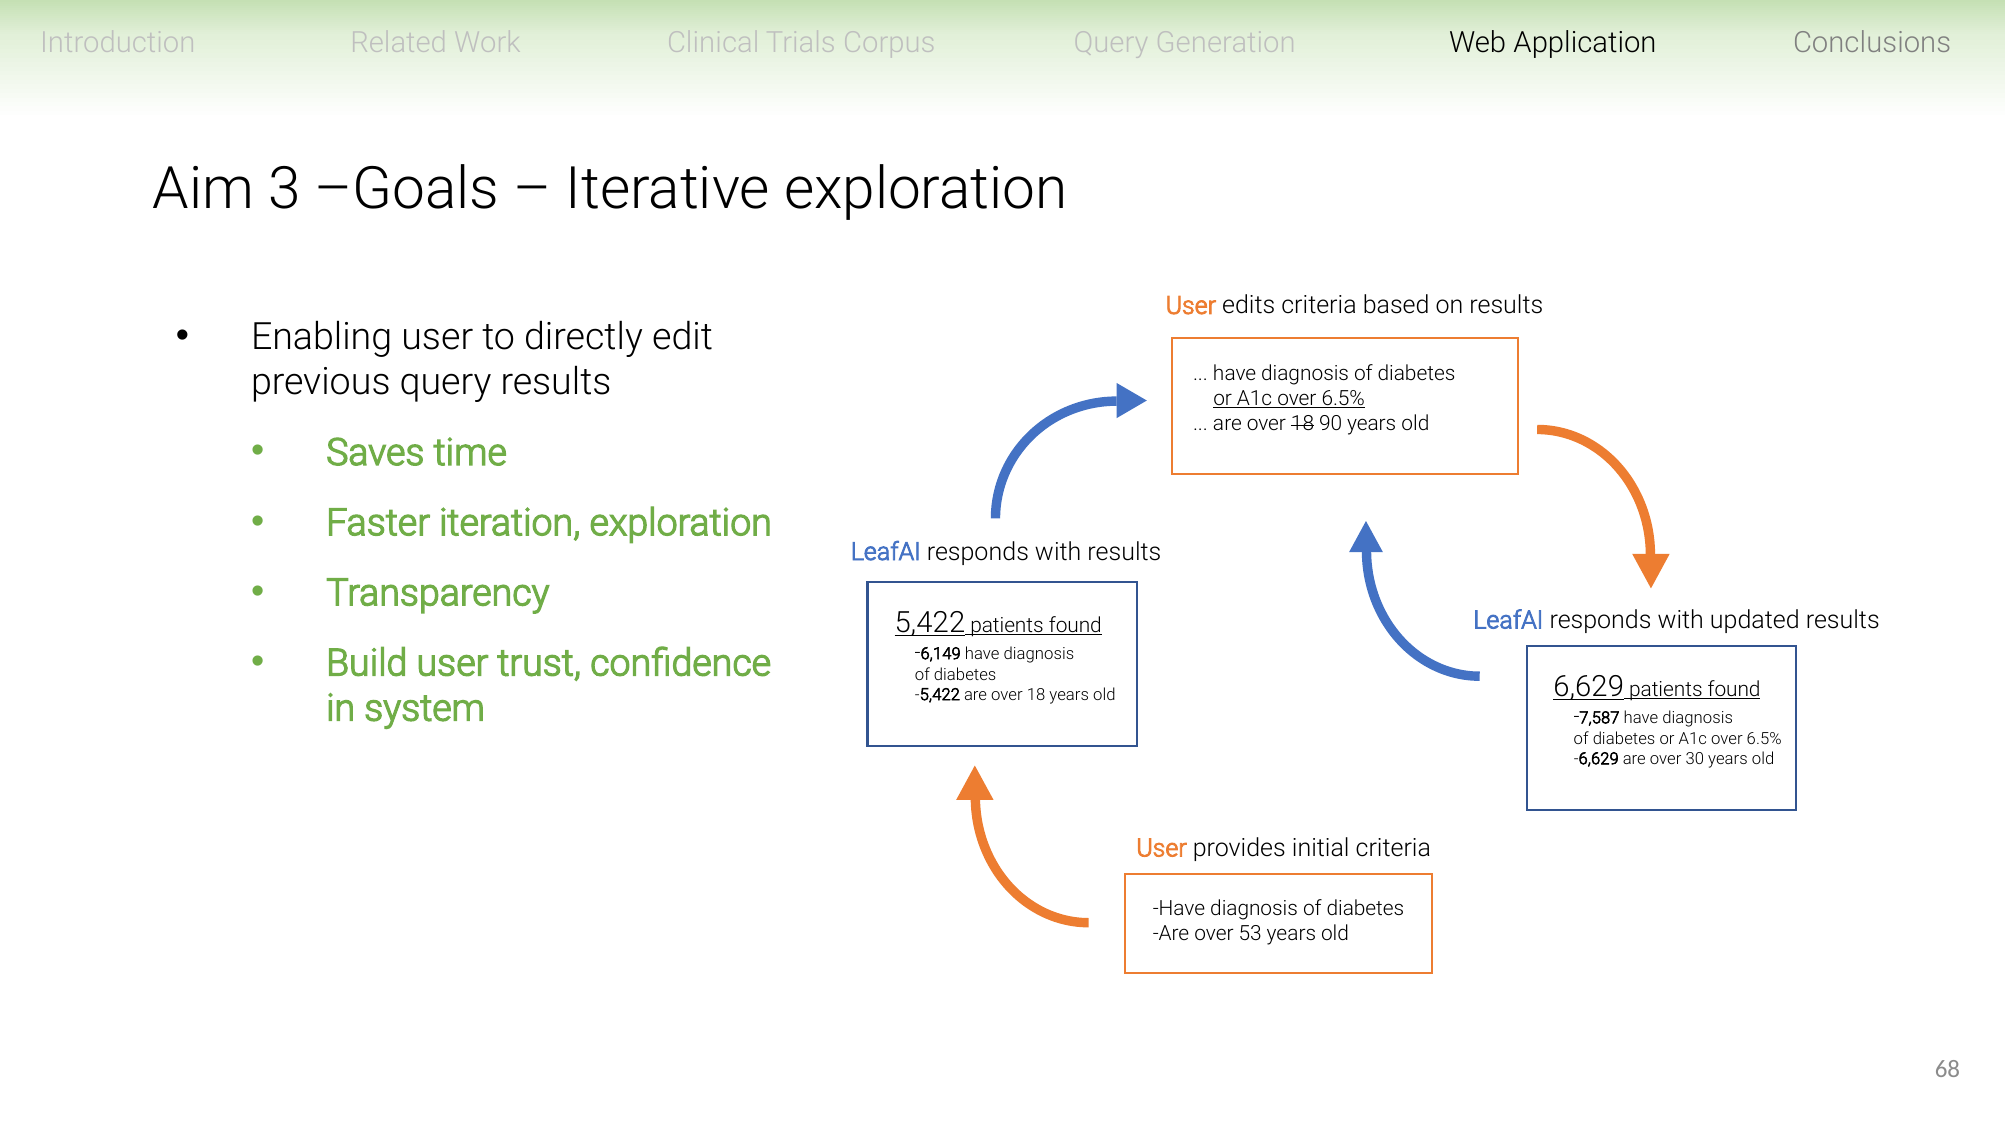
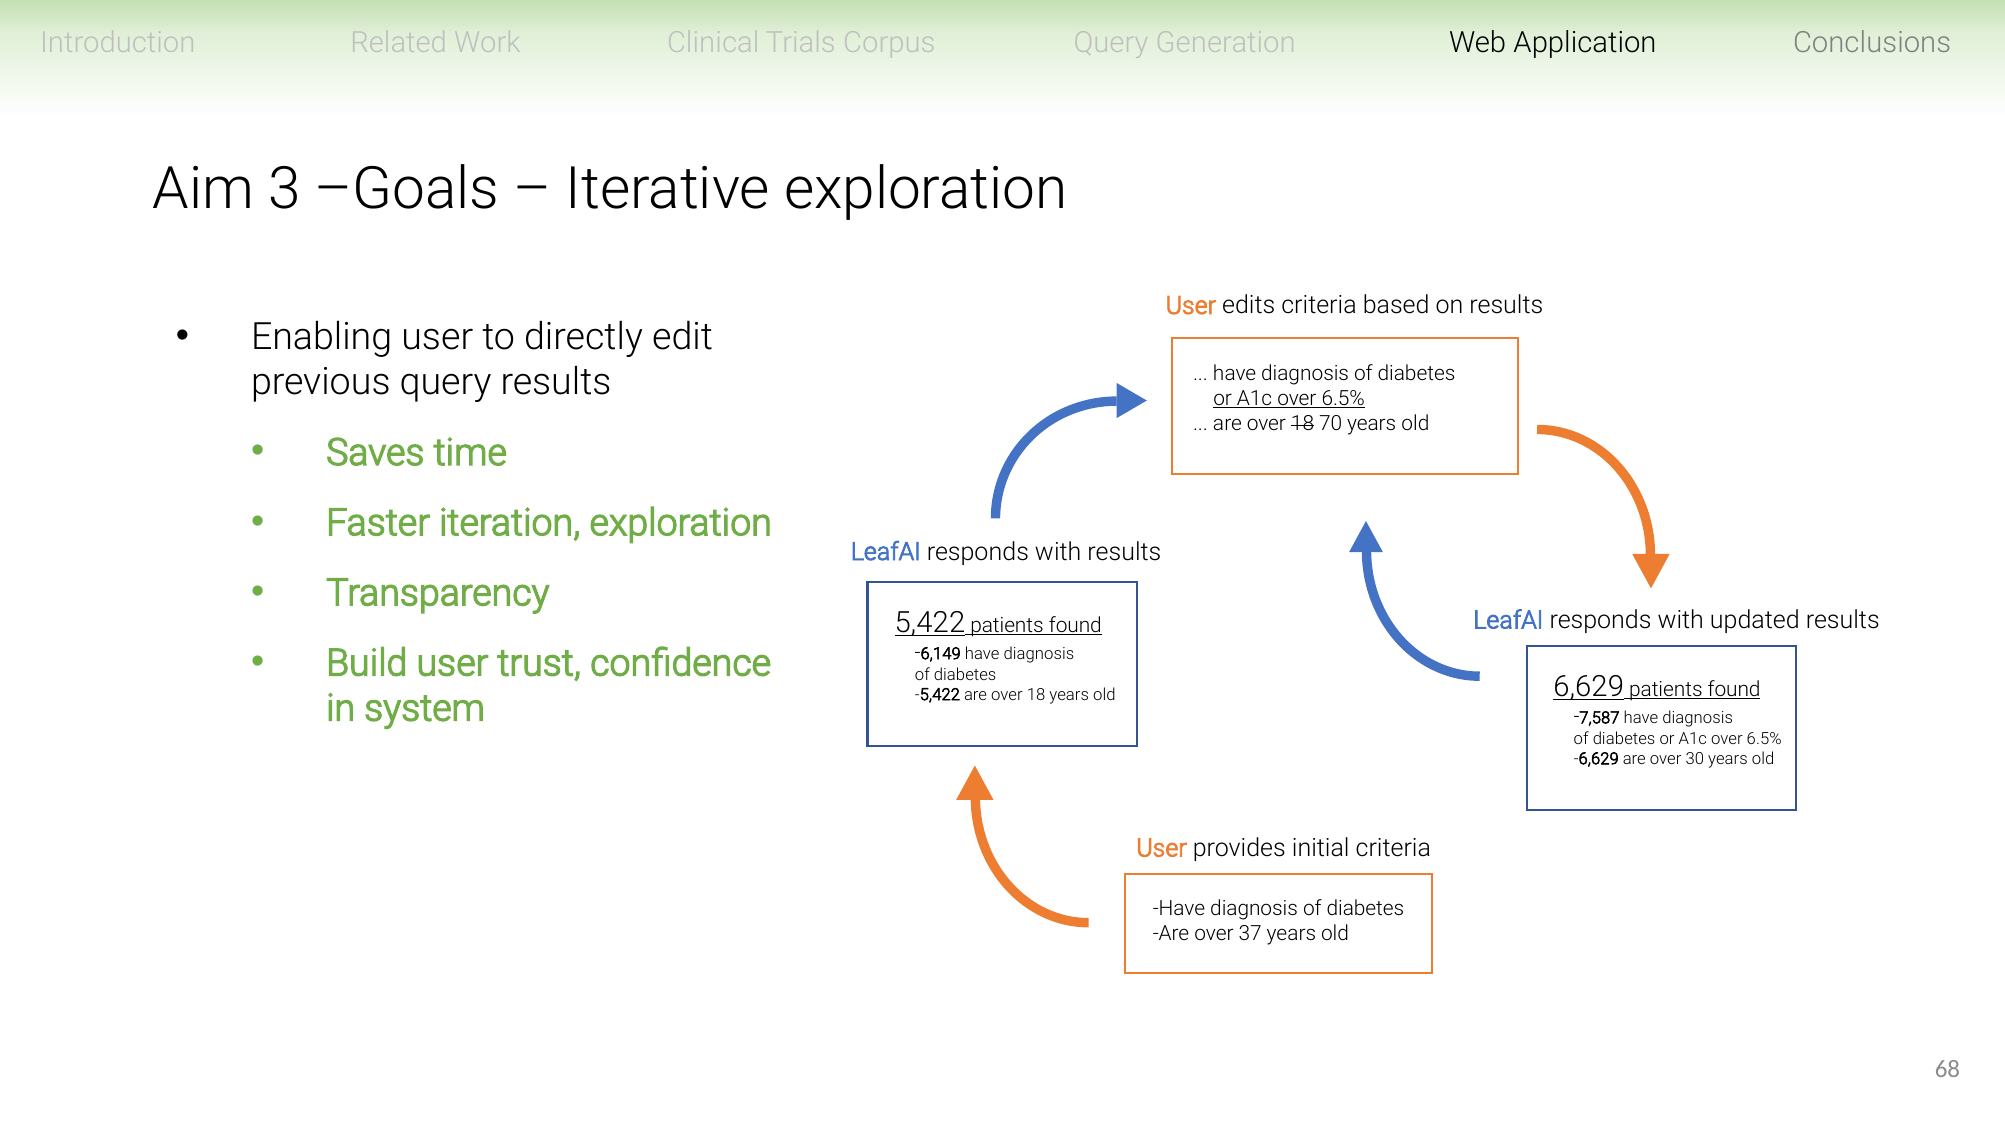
90: 90 -> 70
53: 53 -> 37
